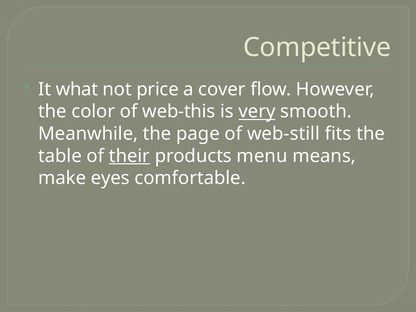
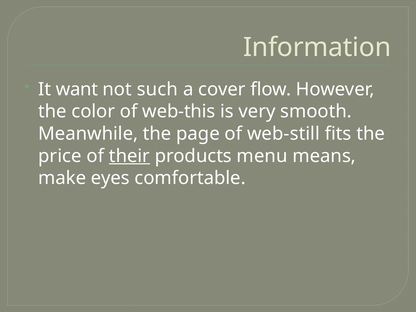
Competitive: Competitive -> Information
what: what -> want
price: price -> such
very underline: present -> none
table: table -> price
